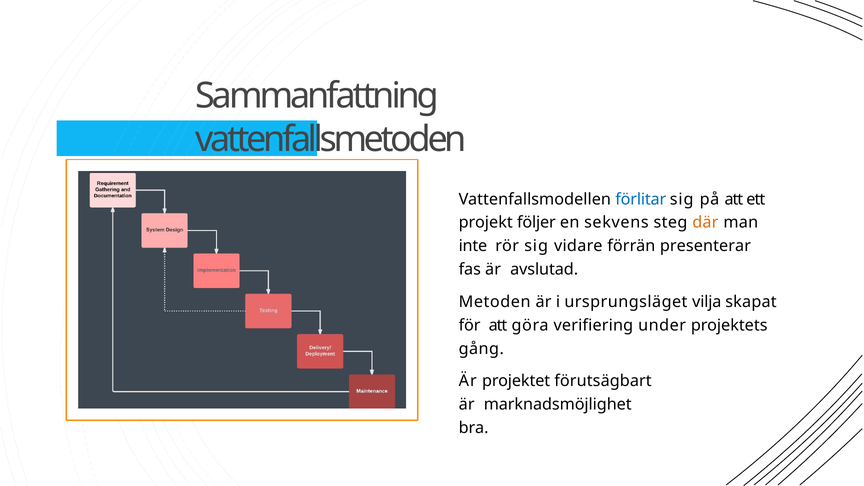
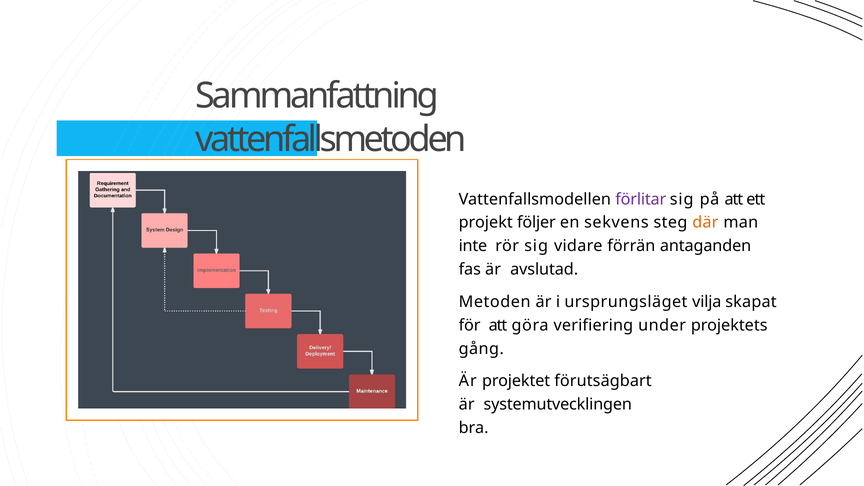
förlitar colour: blue -> purple
presenterar: presenterar -> antaganden
marknadsmöjlighet: marknadsmöjlighet -> systemutvecklingen
